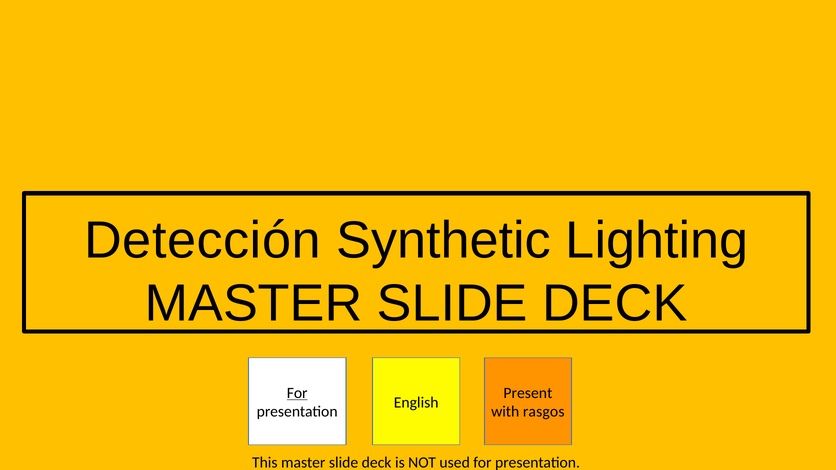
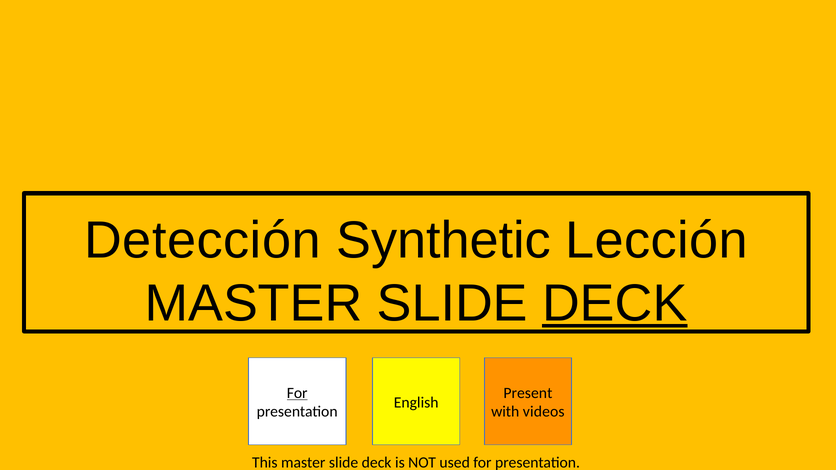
Lighting: Lighting -> Lección
DECK at (615, 303) underline: none -> present
rasgos: rasgos -> videos
